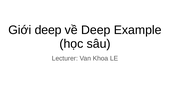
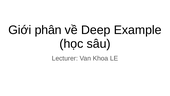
Giới deep: deep -> phân
